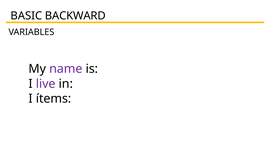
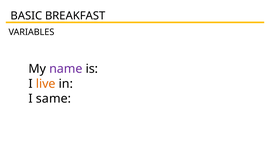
BACKWARD: BACKWARD -> BREAKFAST
live colour: purple -> orange
ítems: ítems -> same
